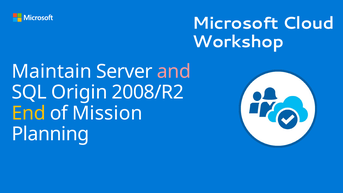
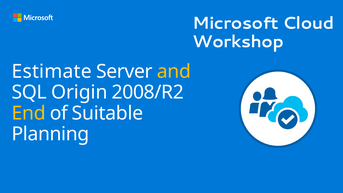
Maintain: Maintain -> Estimate
and colour: pink -> yellow
Mission: Mission -> Suitable
